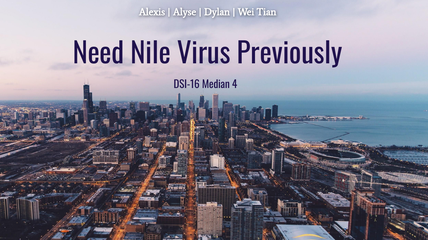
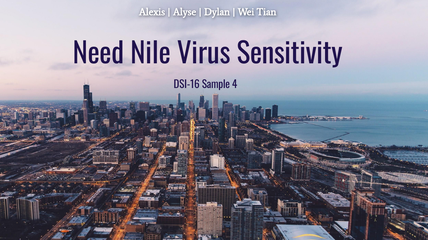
Previously: Previously -> Sensitivity
Median: Median -> Sample
